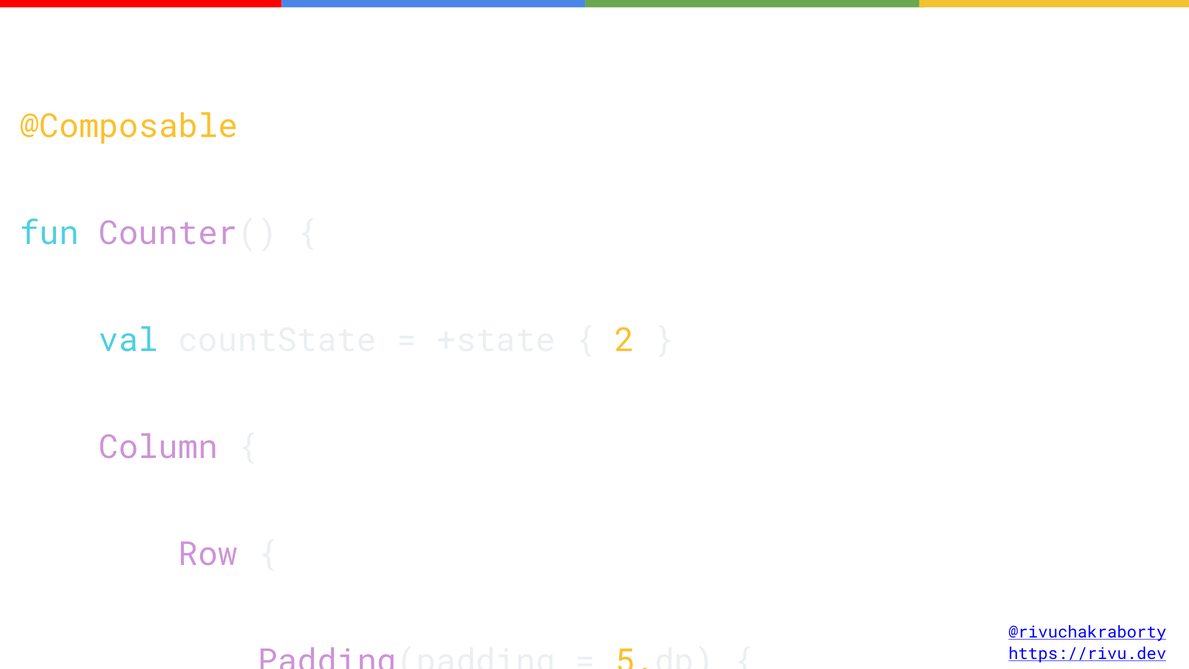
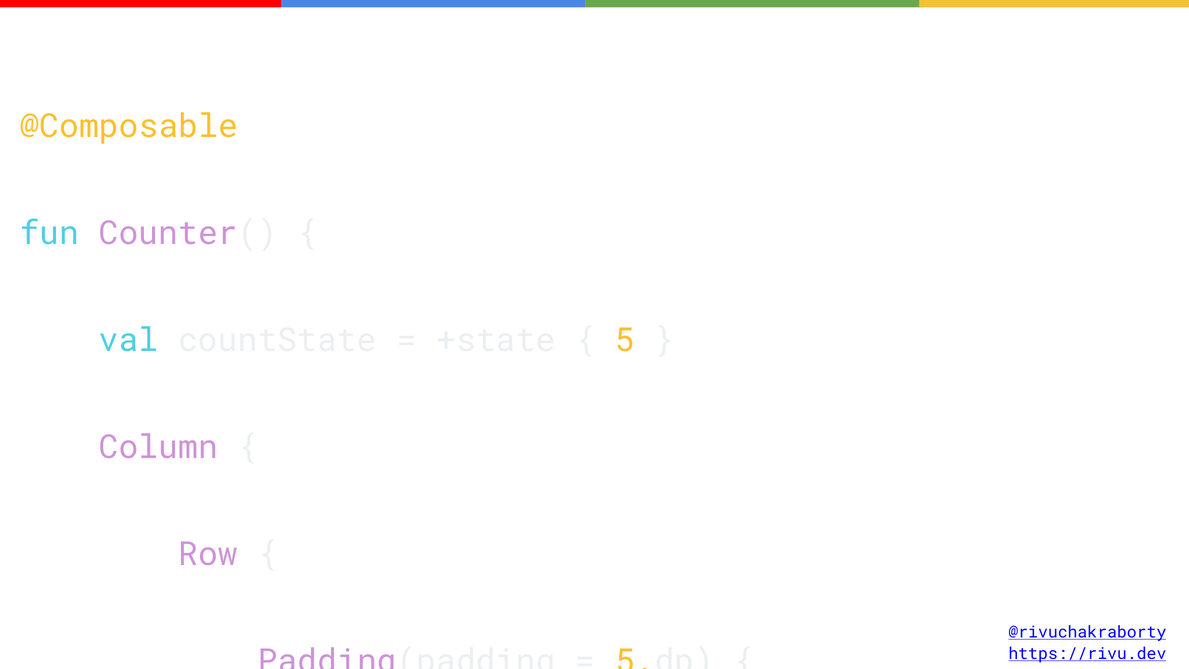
2: 2 -> 5
